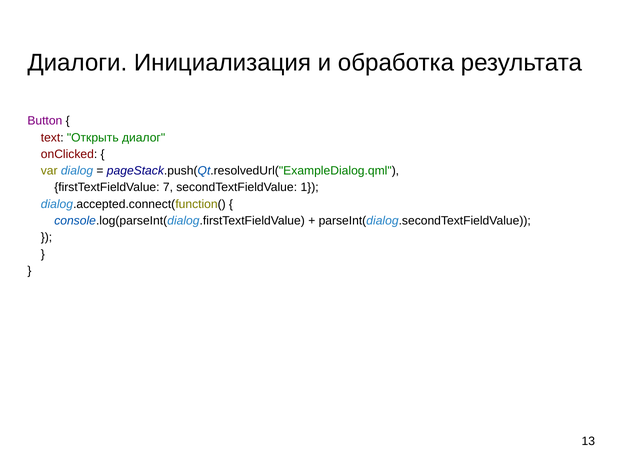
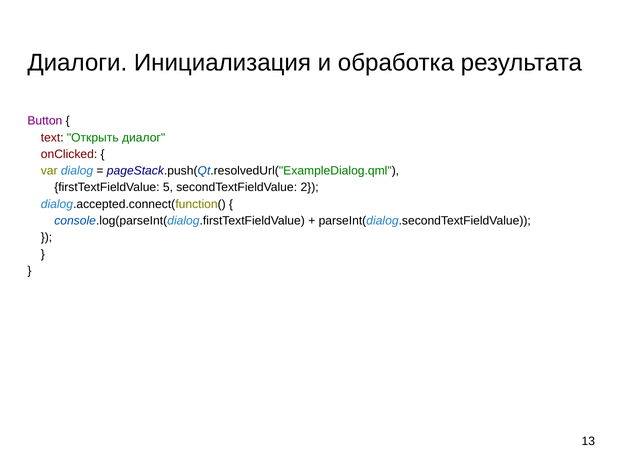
7: 7 -> 5
1: 1 -> 2
